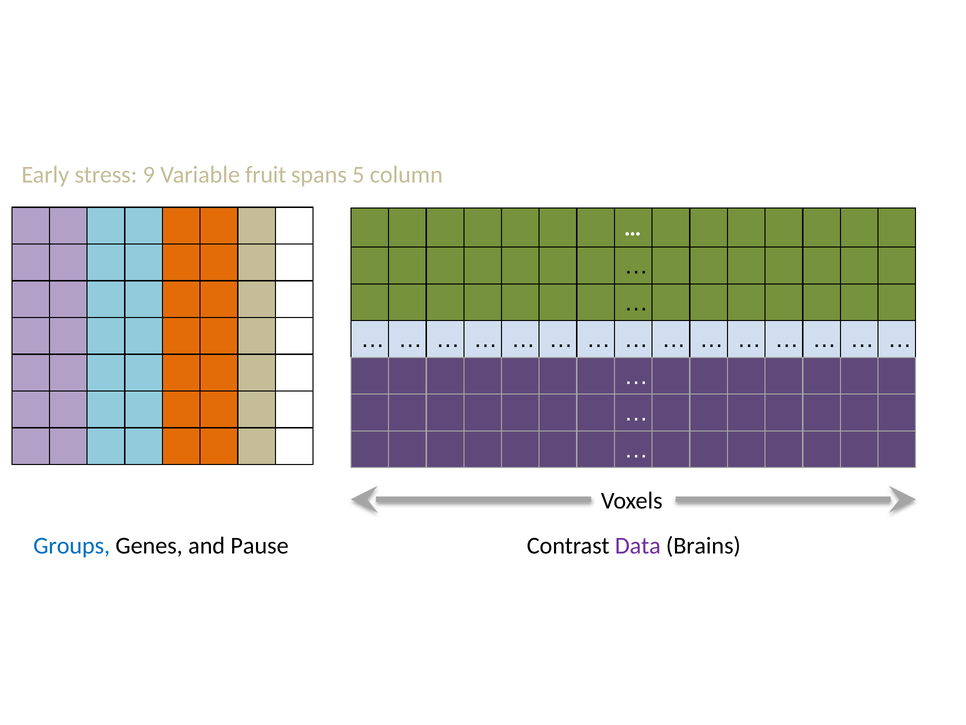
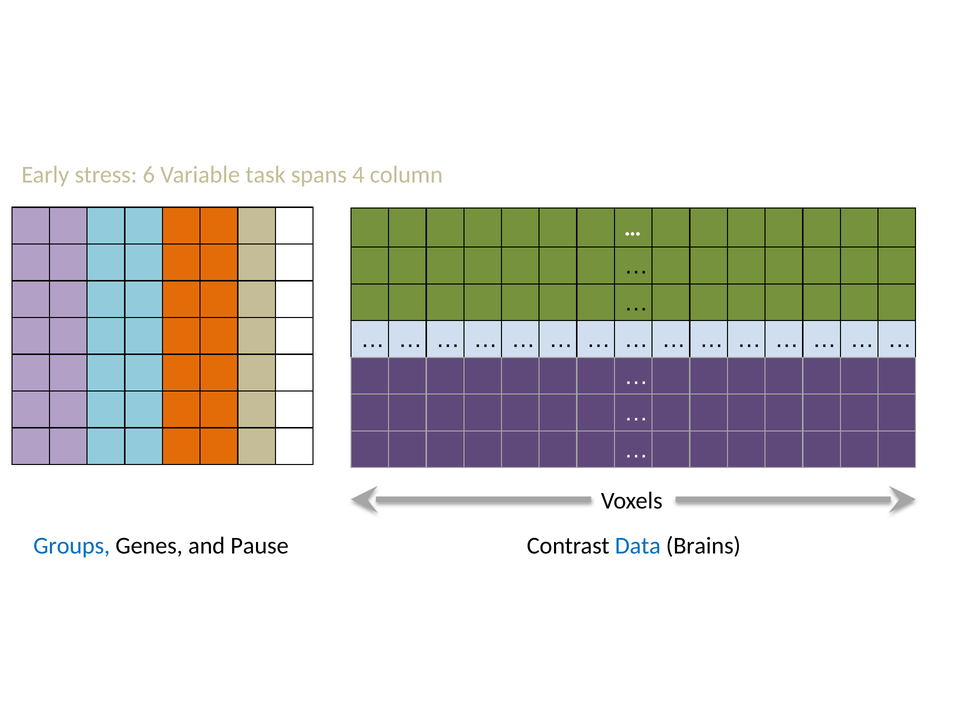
9: 9 -> 6
fruit: fruit -> task
5: 5 -> 4
Data colour: purple -> blue
